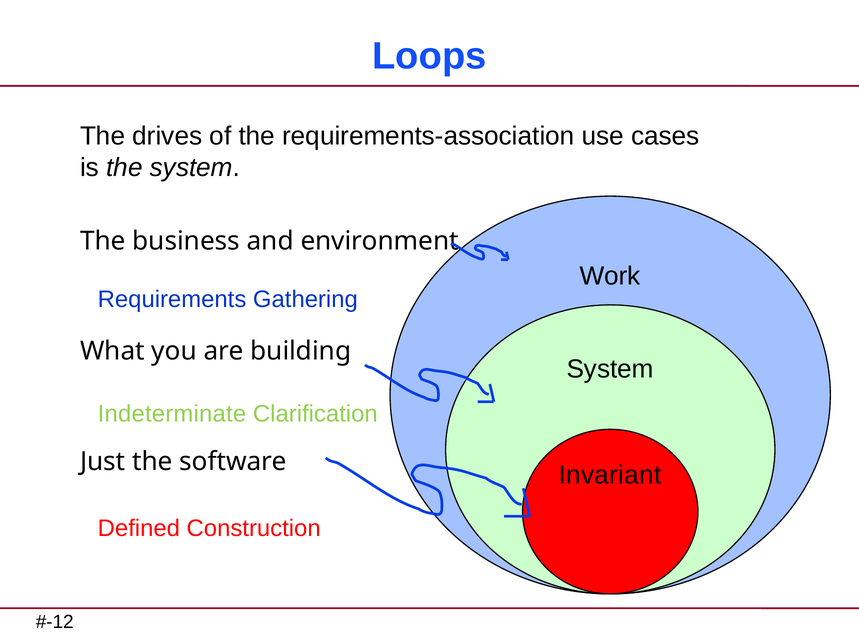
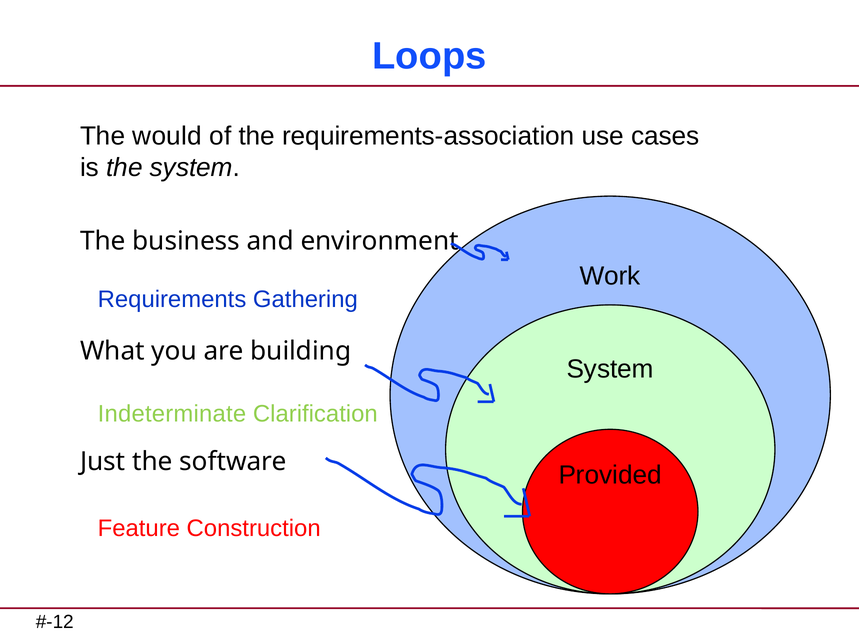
drives: drives -> would
Invariant: Invariant -> Provided
Defined: Defined -> Feature
